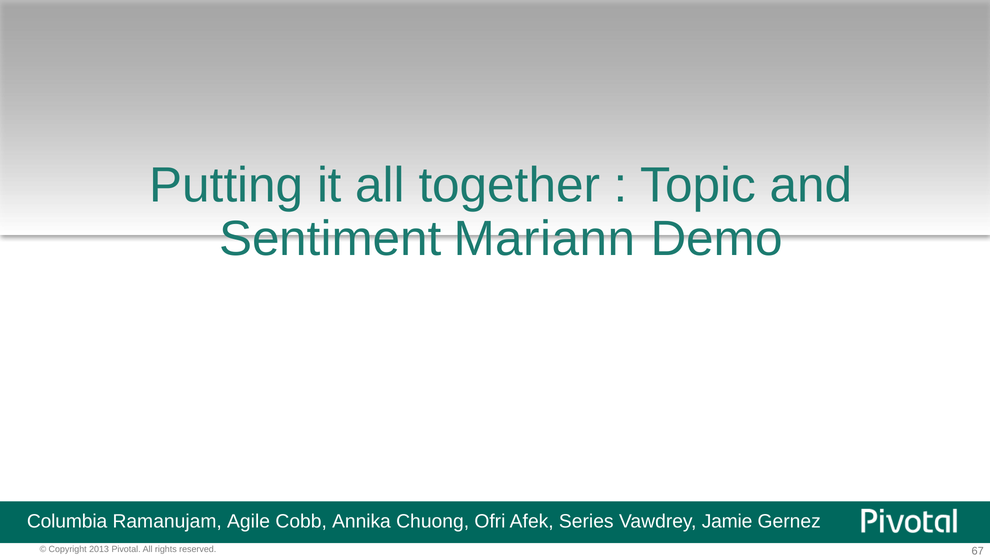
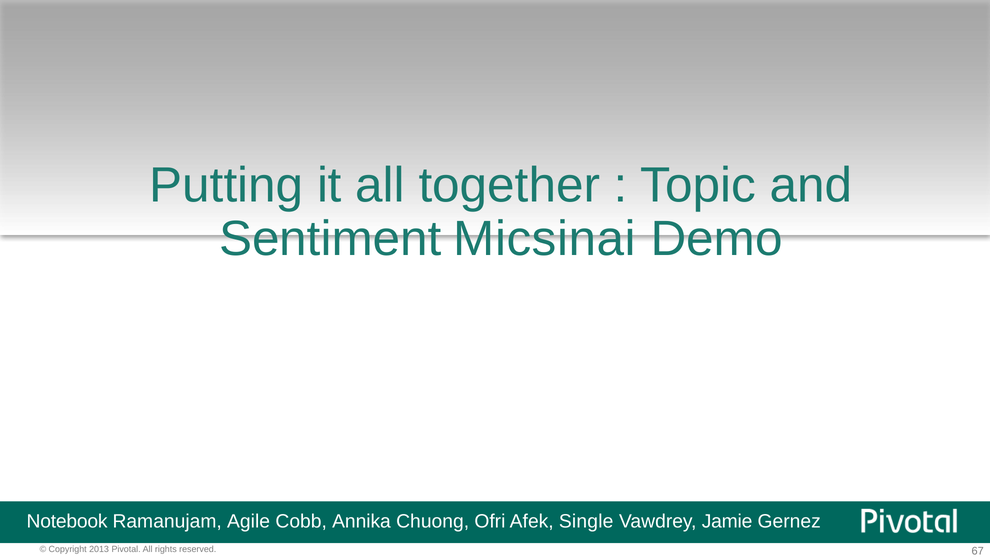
Mariann: Mariann -> Micsinai
Columbia: Columbia -> Notebook
Series: Series -> Single
